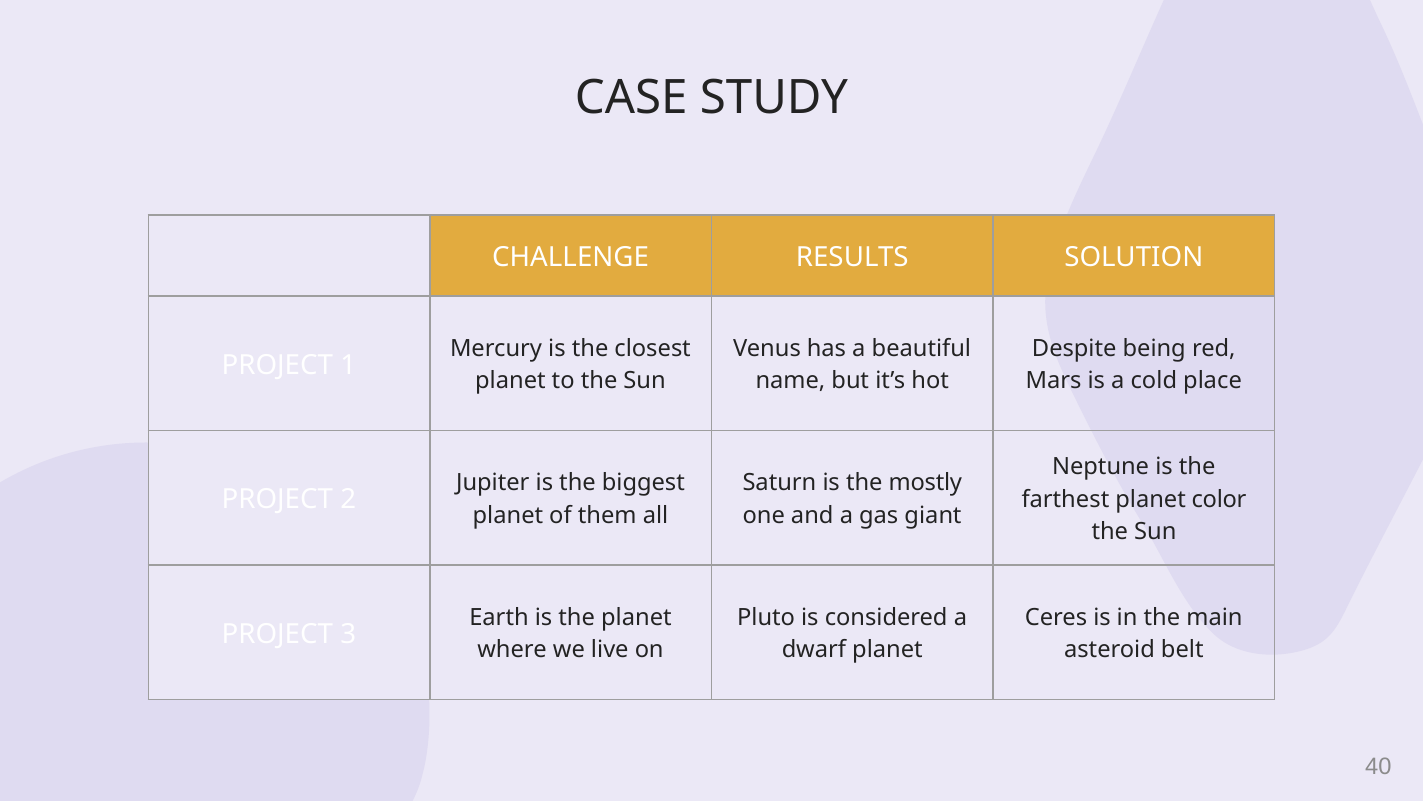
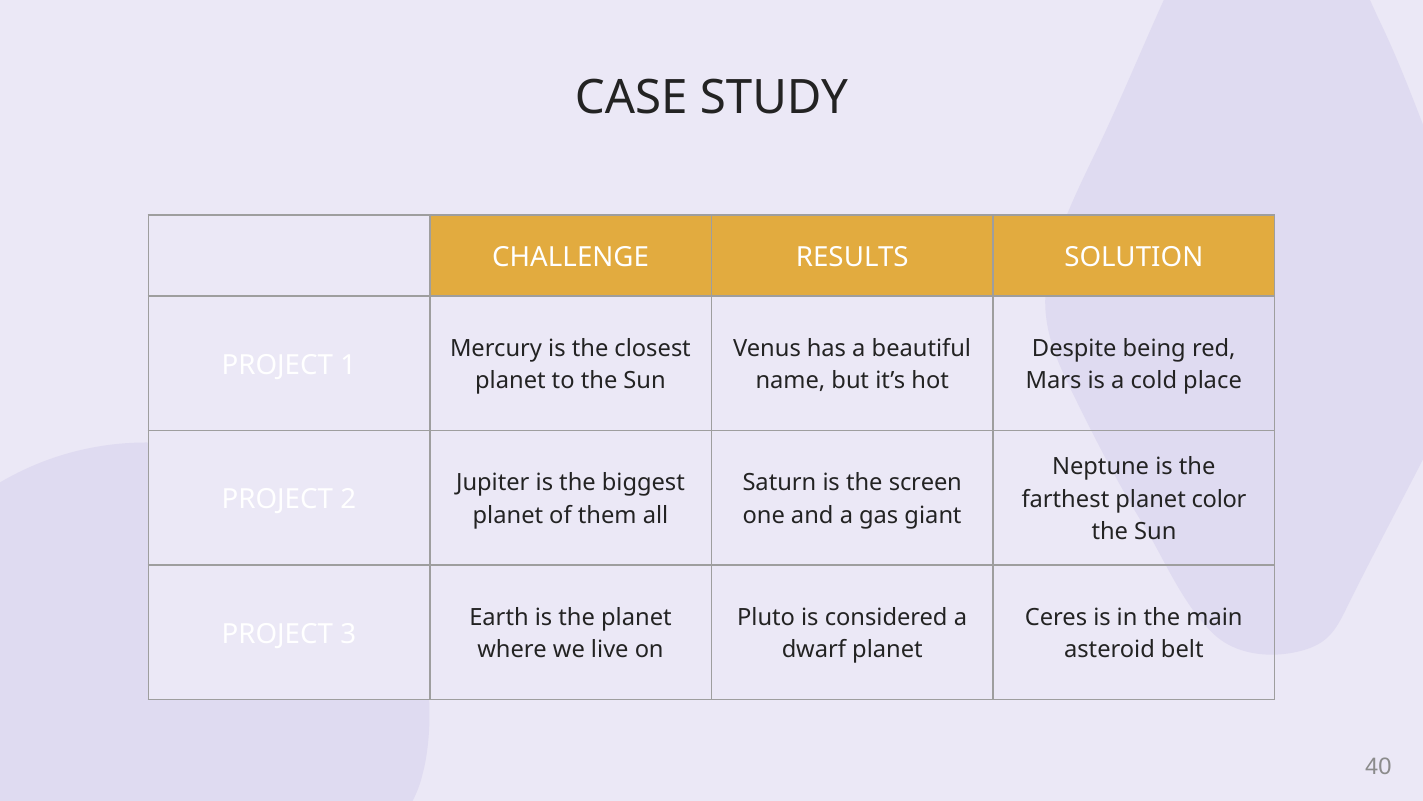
mostly: mostly -> screen
